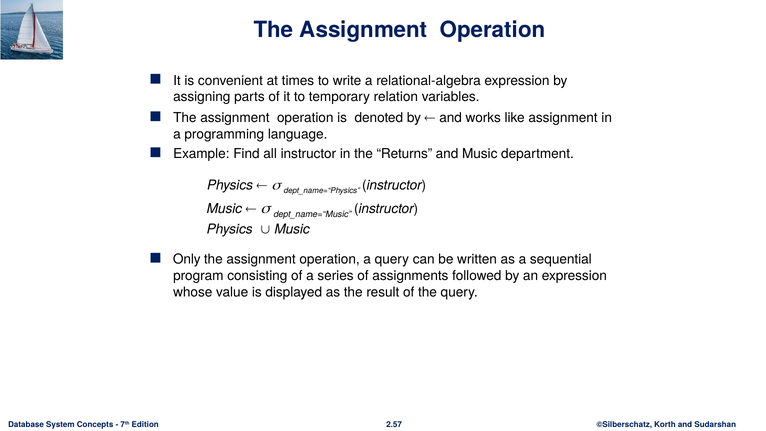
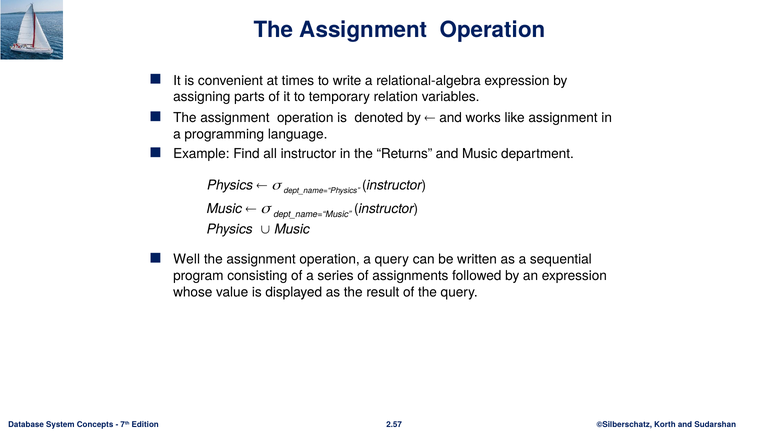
Only: Only -> Well
